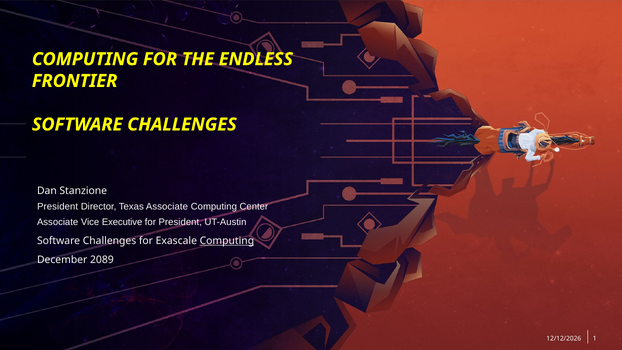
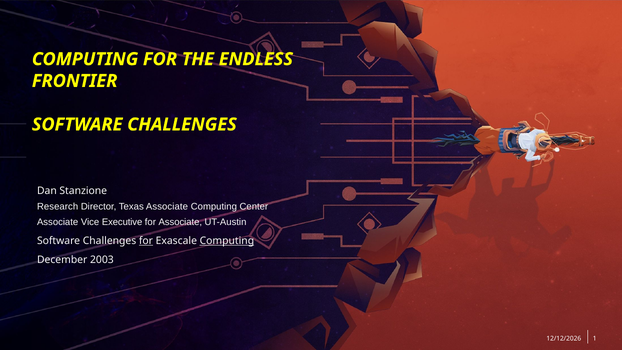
President at (58, 207): President -> Research
for President: President -> Associate
for at (146, 241) underline: none -> present
2089: 2089 -> 2003
